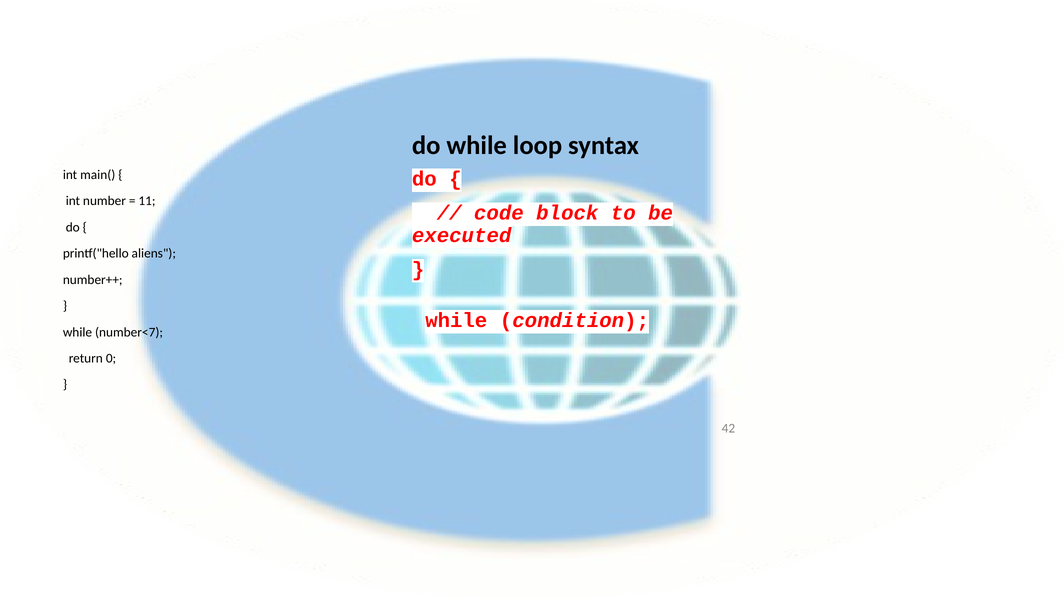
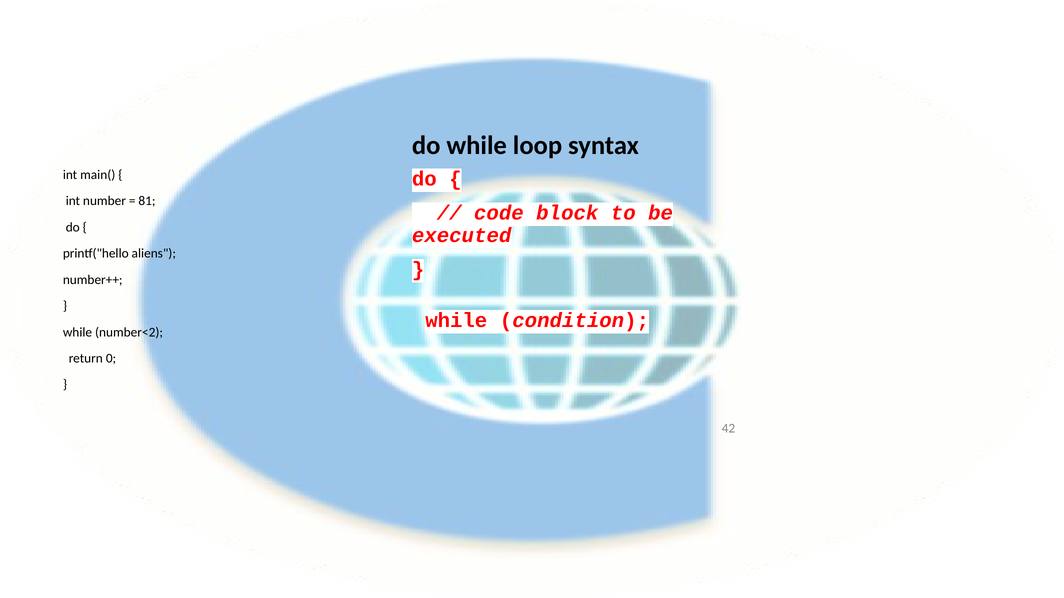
11: 11 -> 81
number<7: number<7 -> number<2
